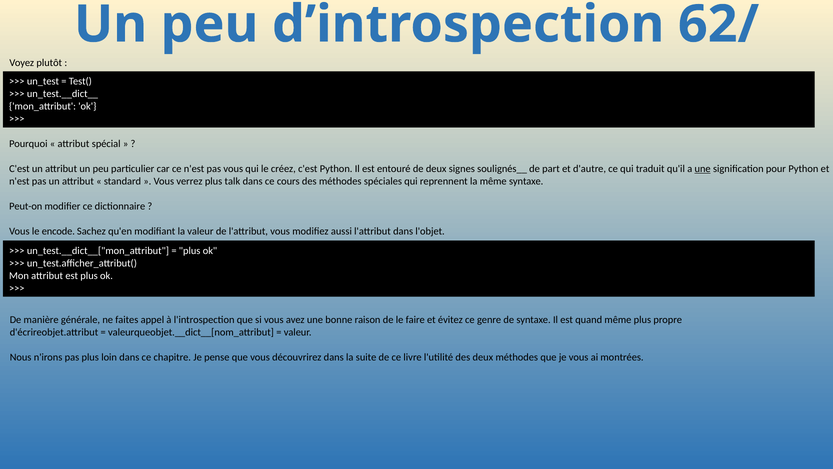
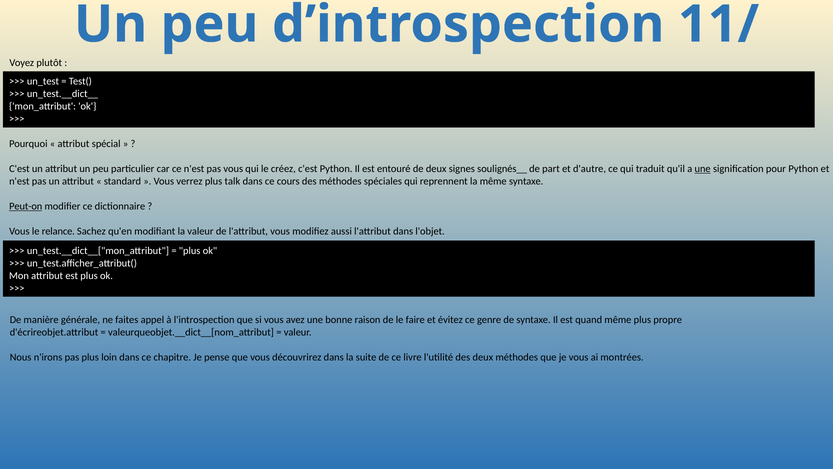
62/: 62/ -> 11/
Peut-on underline: none -> present
encode: encode -> relance
